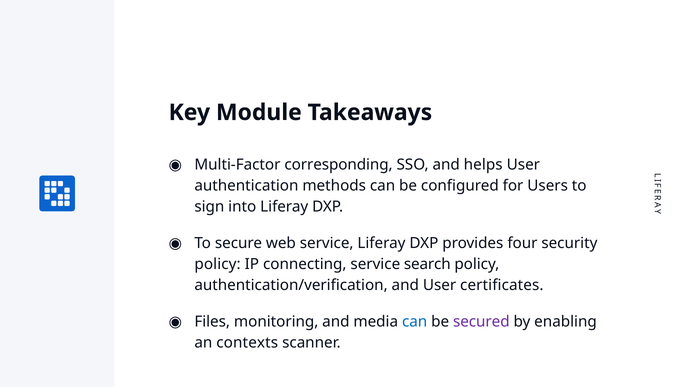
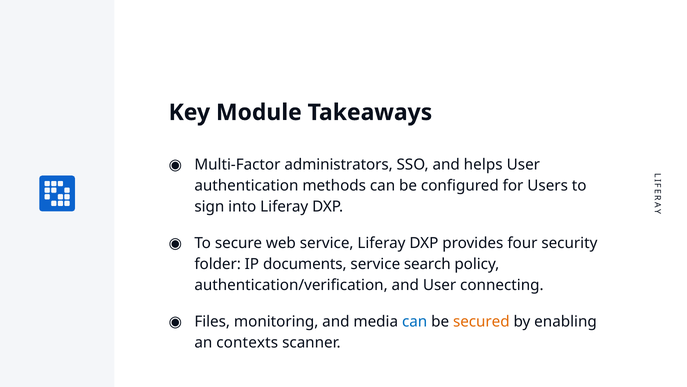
corresponding: corresponding -> administrators
policy at (218, 264): policy -> folder
connecting: connecting -> documents
certificates: certificates -> connecting
secured colour: purple -> orange
